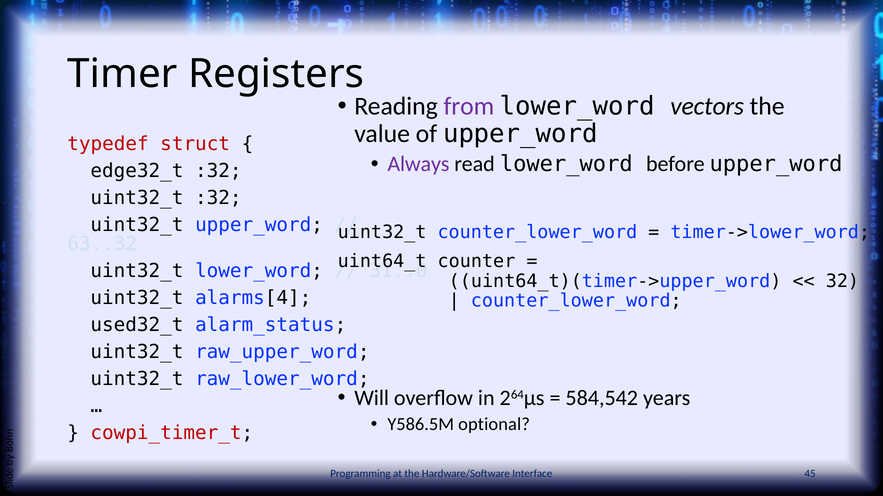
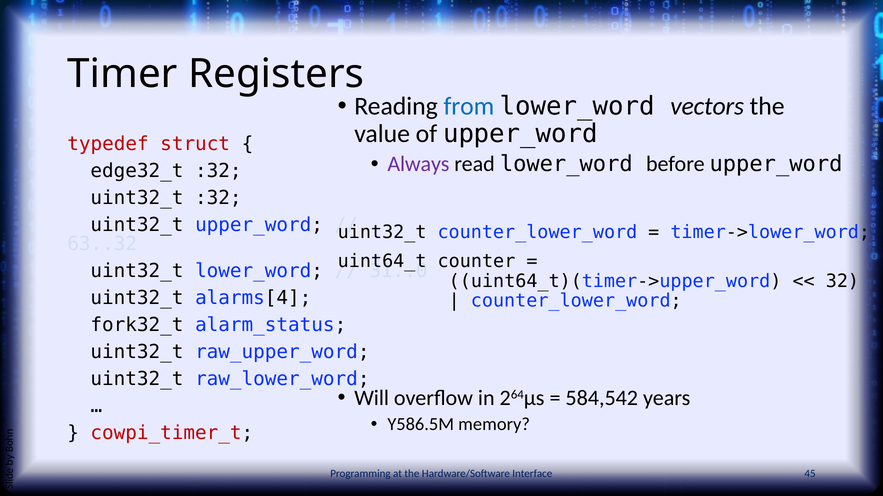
from colour: purple -> blue
used32_t: used32_t -> fork32_t
optional: optional -> memory
